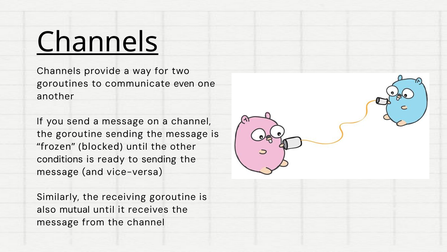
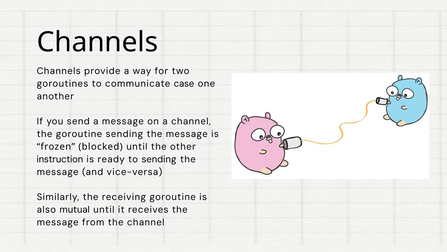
Channels at (97, 42) underline: present -> none
even: even -> case
conditions: conditions -> instruction
